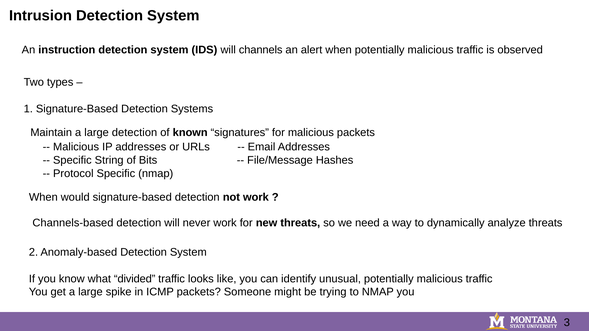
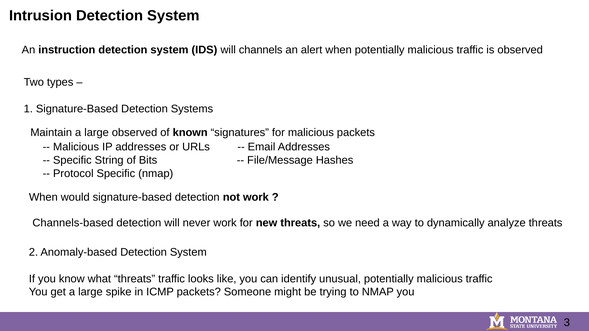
large detection: detection -> observed
what divided: divided -> threats
